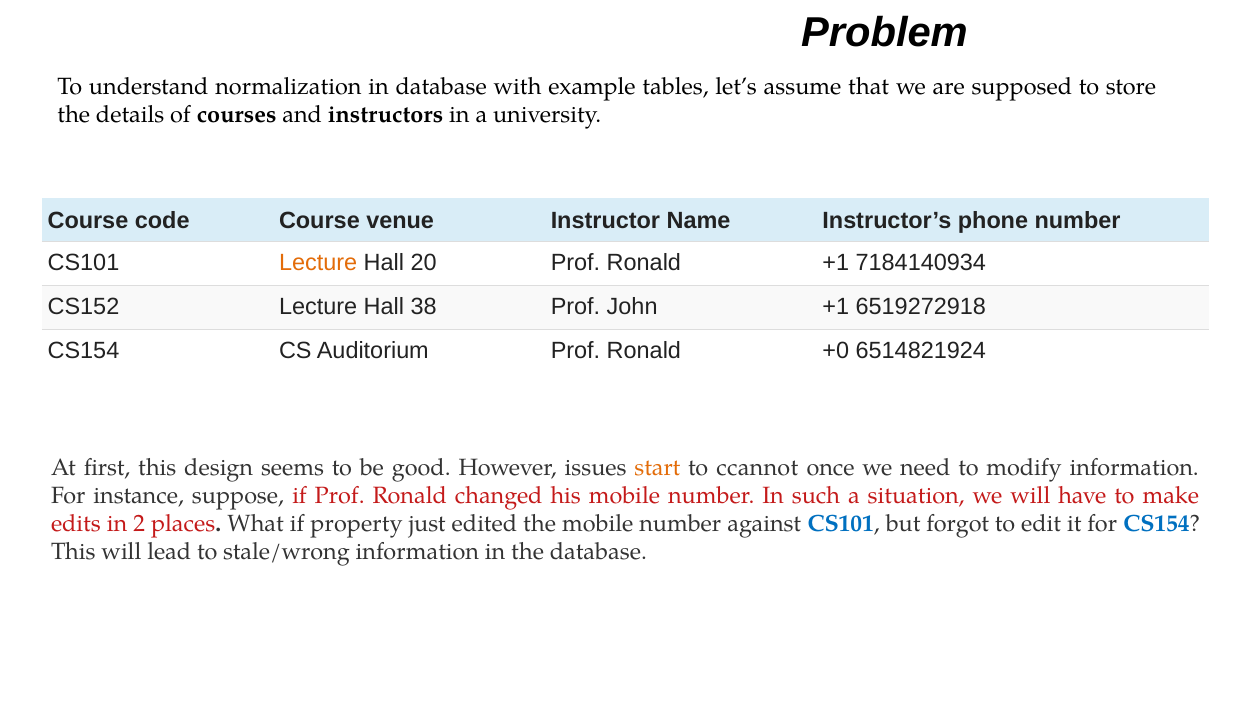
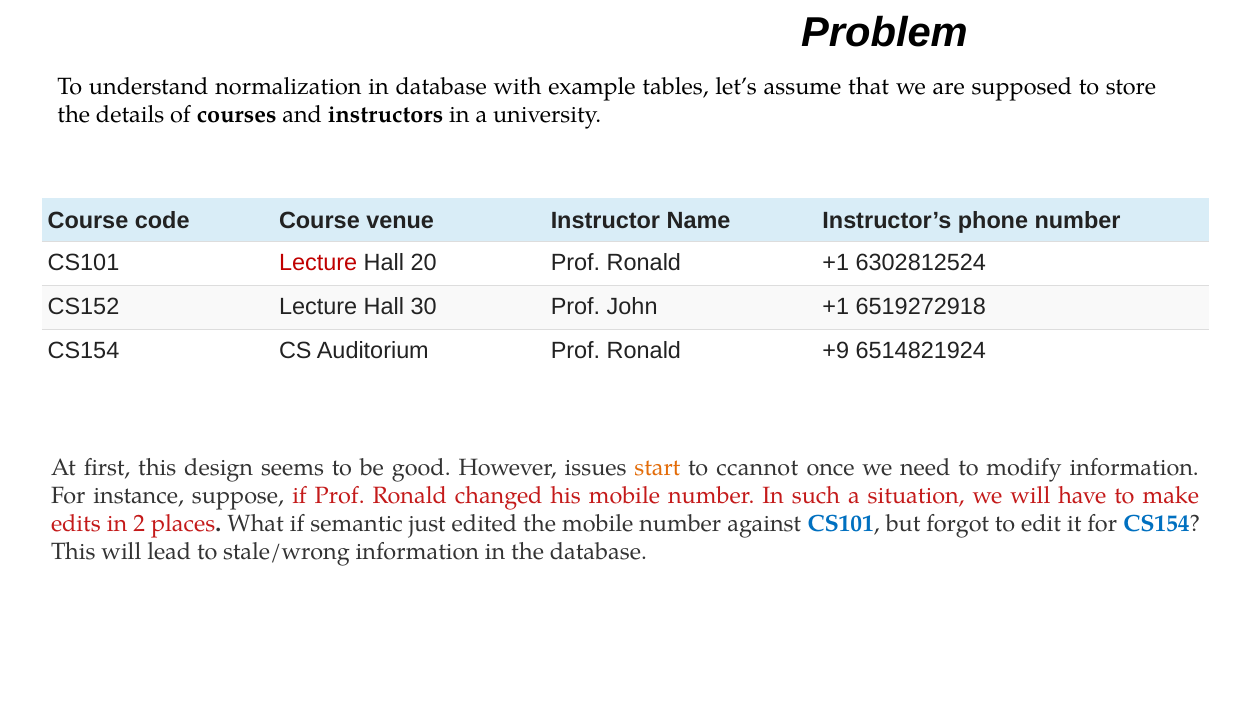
Lecture at (318, 263) colour: orange -> red
7184140934: 7184140934 -> 6302812524
38: 38 -> 30
+0: +0 -> +9
property: property -> semantic
